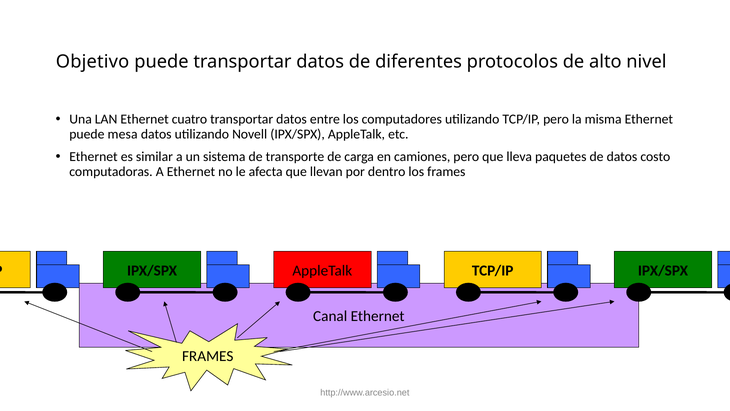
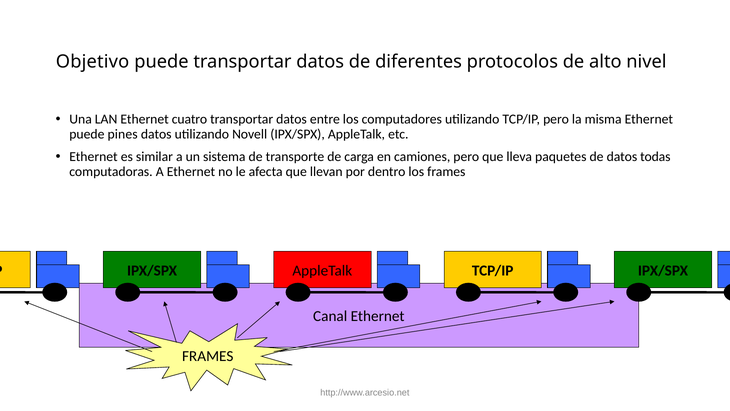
mesa: mesa -> pines
costo: costo -> todas
